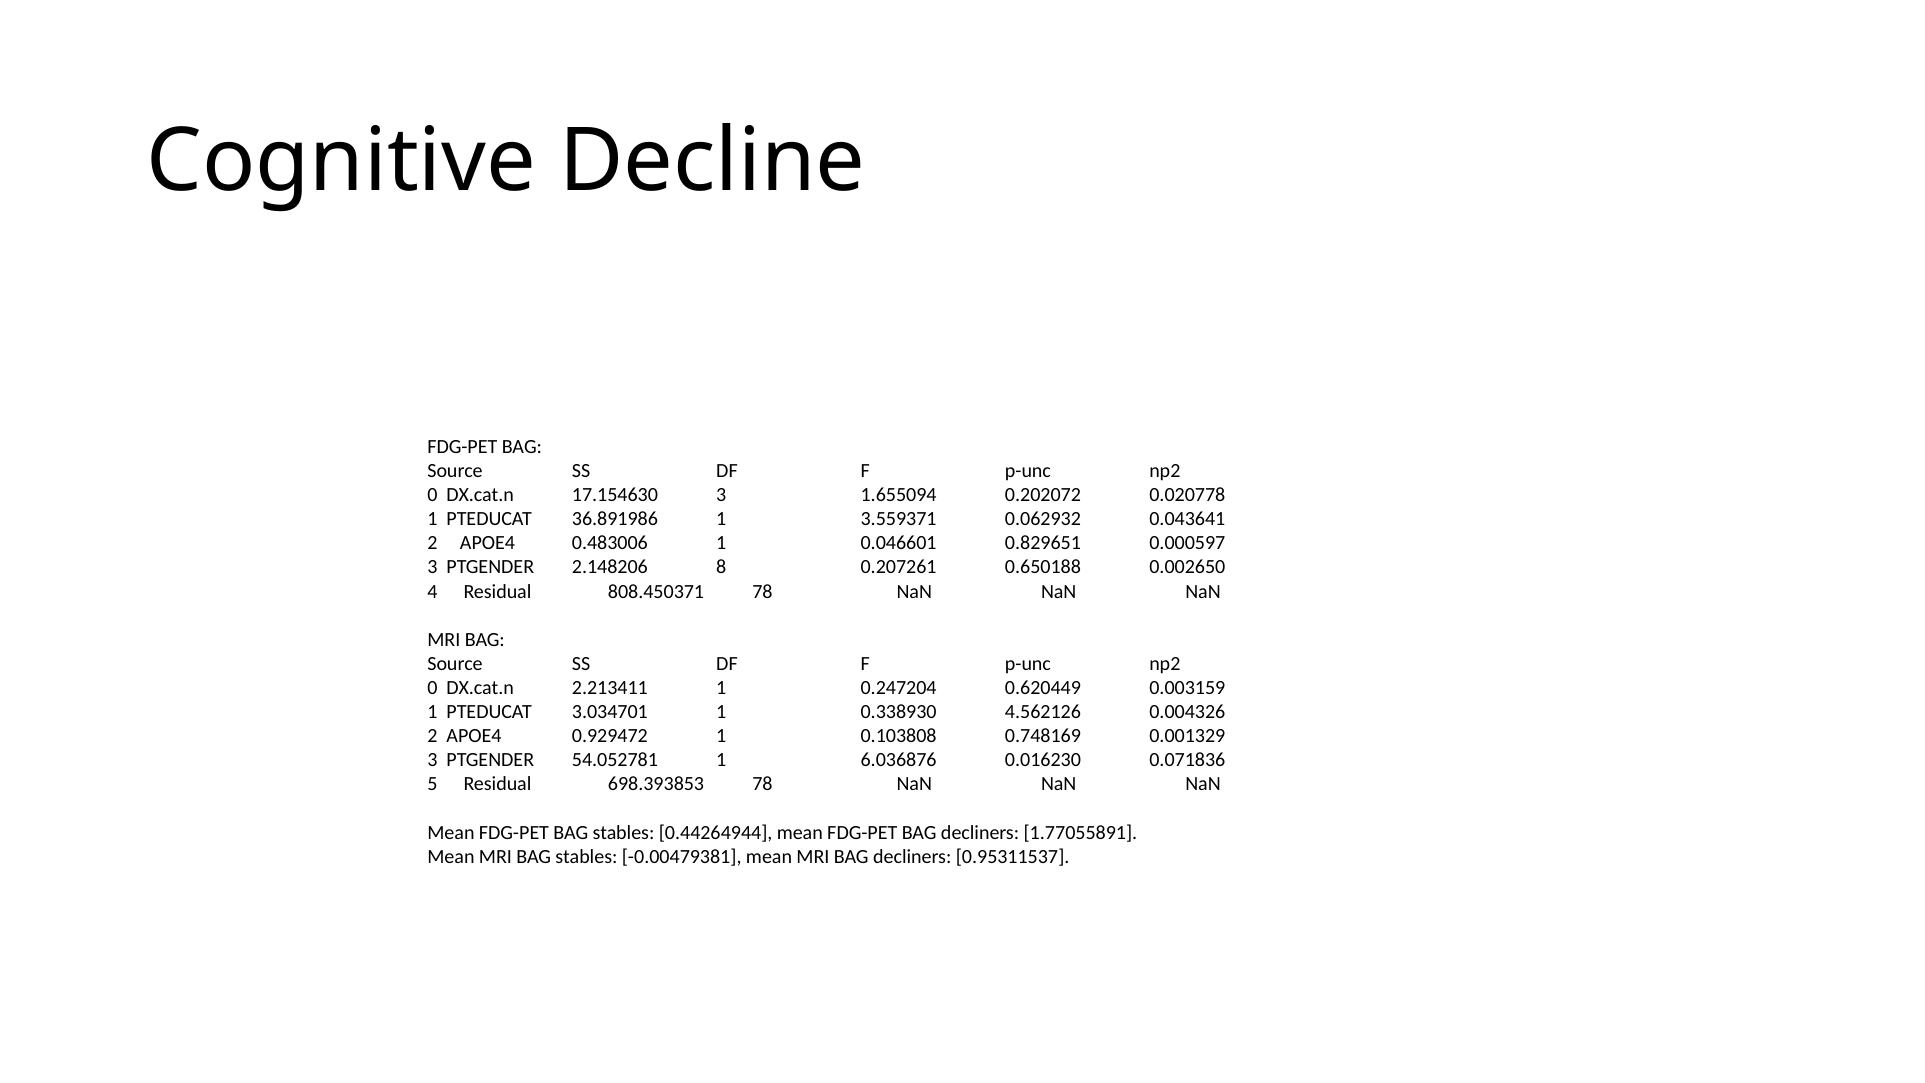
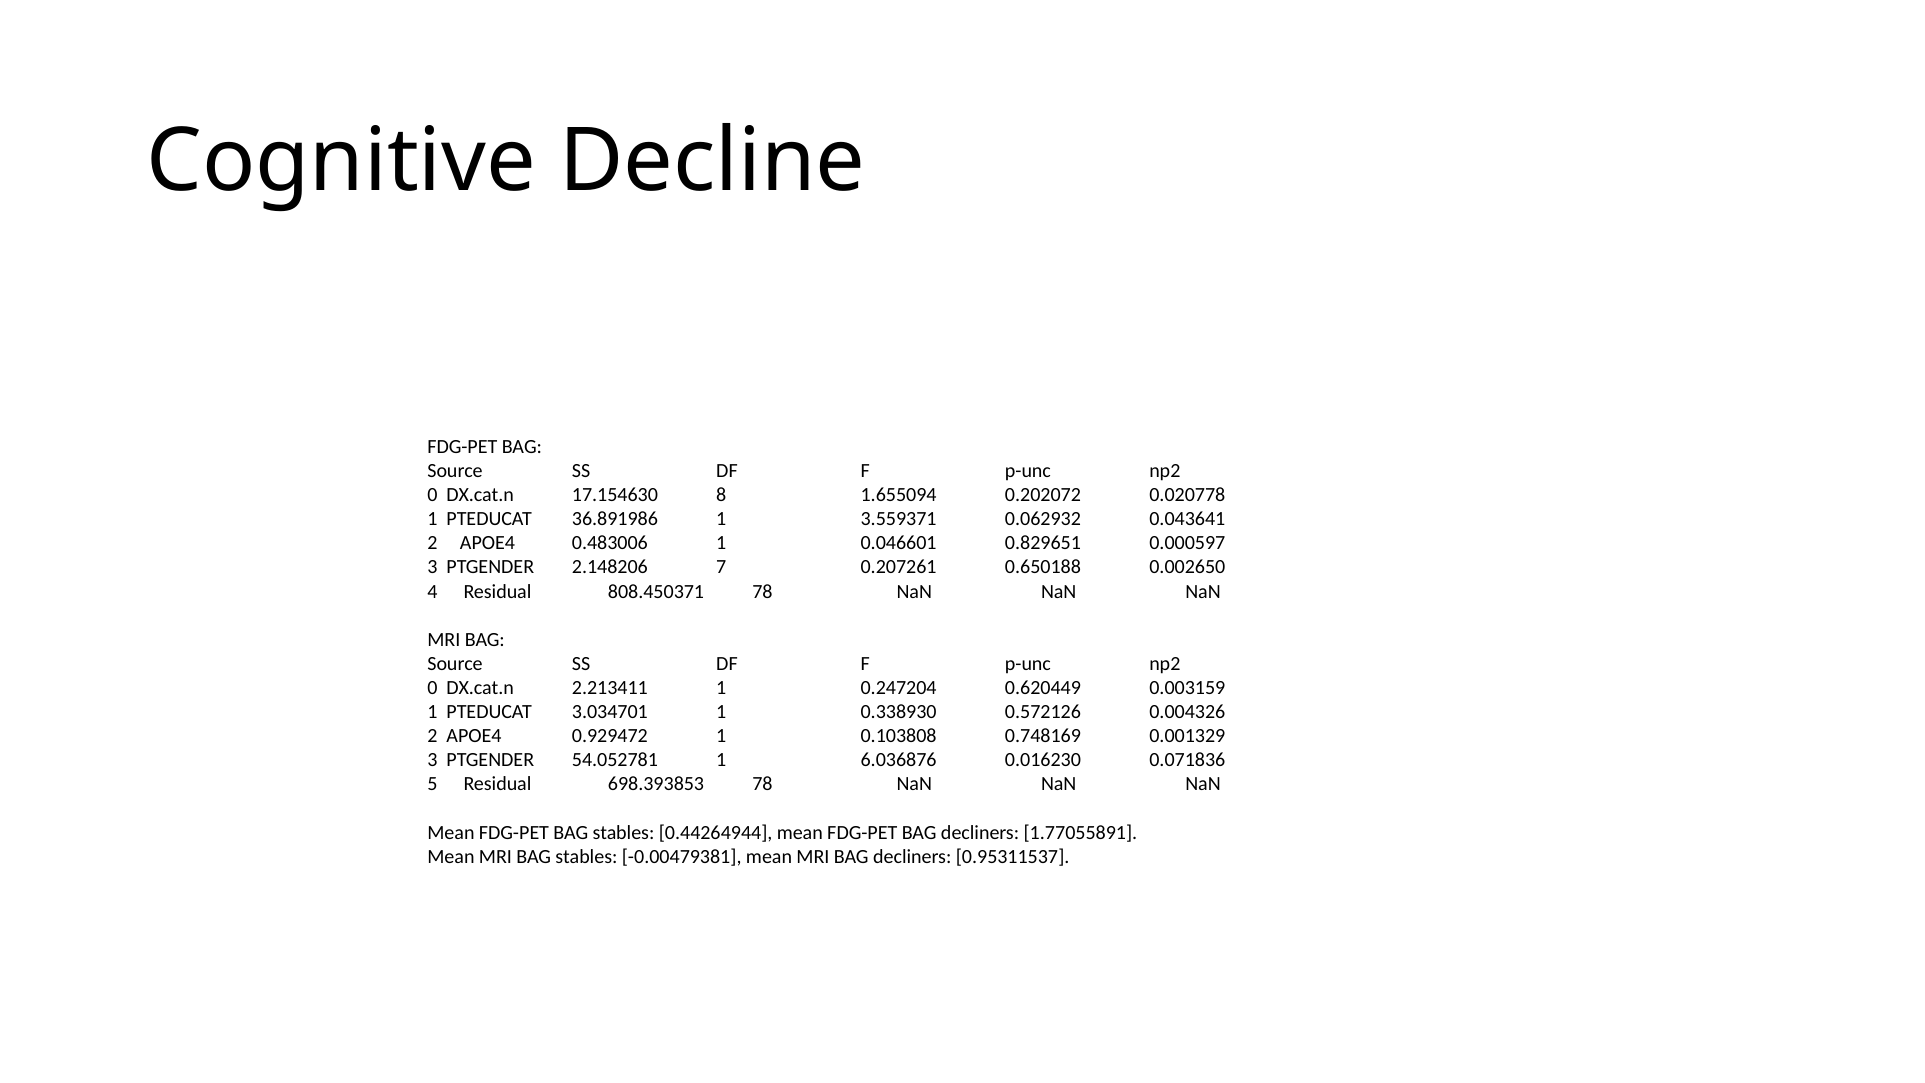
17.154630 3: 3 -> 8
8: 8 -> 7
4.562126: 4.562126 -> 0.572126
